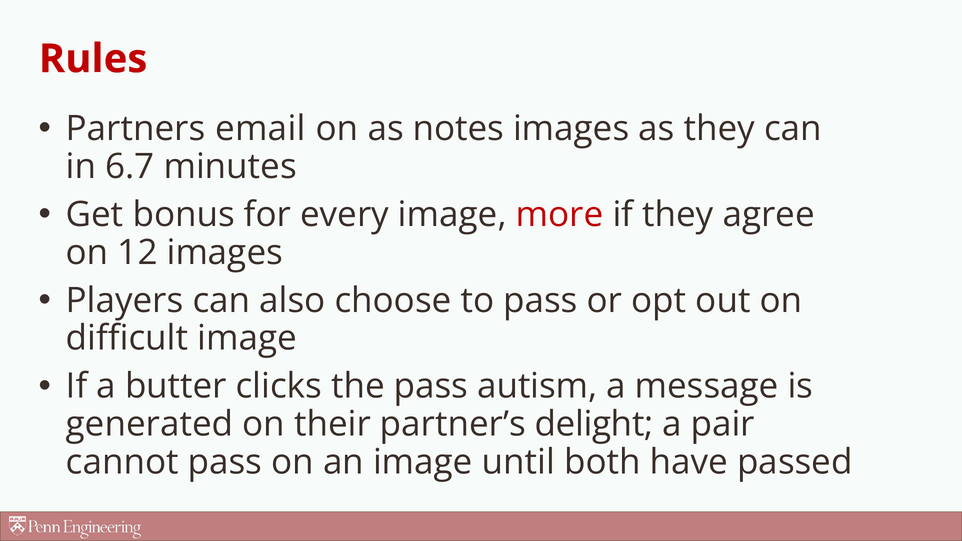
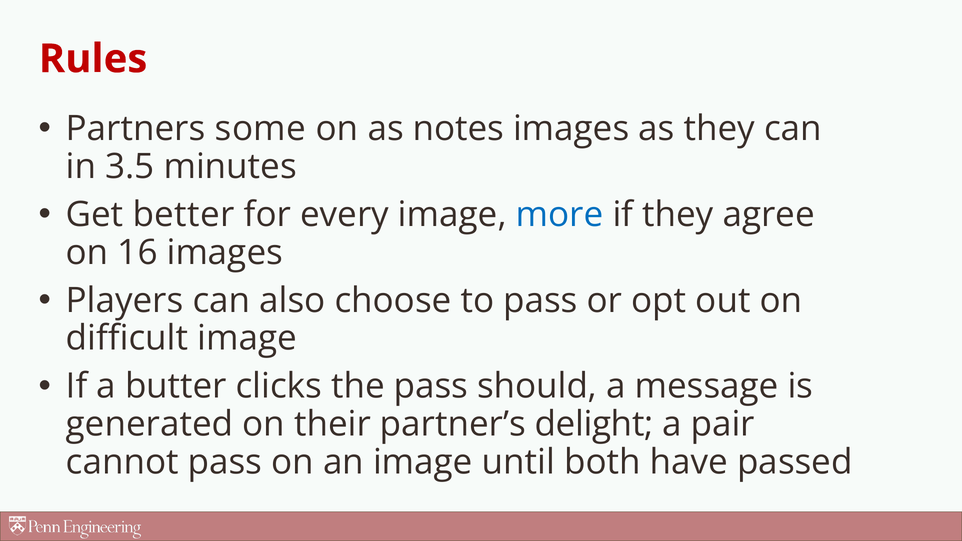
email: email -> some
6.7: 6.7 -> 3.5
bonus: bonus -> better
more colour: red -> blue
12: 12 -> 16
autism: autism -> should
